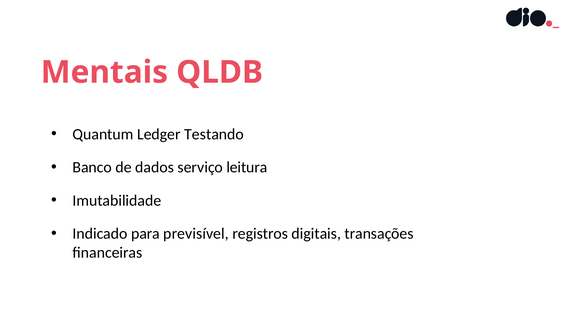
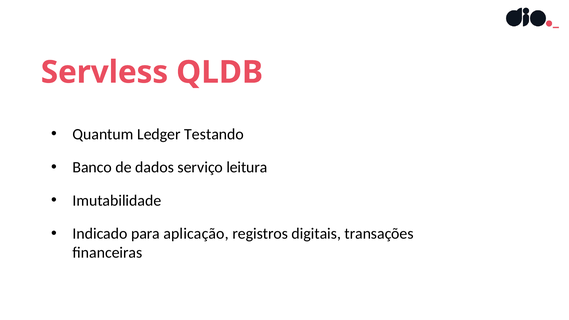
Mentais: Mentais -> Servless
previsível: previsível -> aplicação
